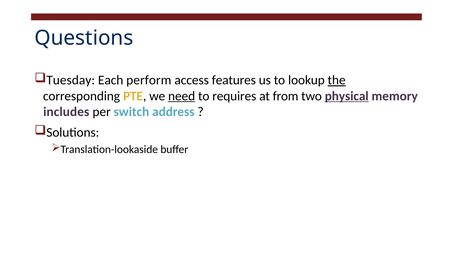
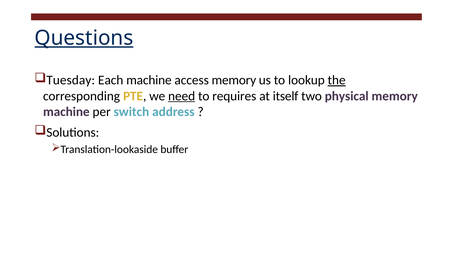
Questions underline: none -> present
Each perform: perform -> machine
access features: features -> memory
from: from -> itself
physical underline: present -> none
includes at (66, 112): includes -> machine
